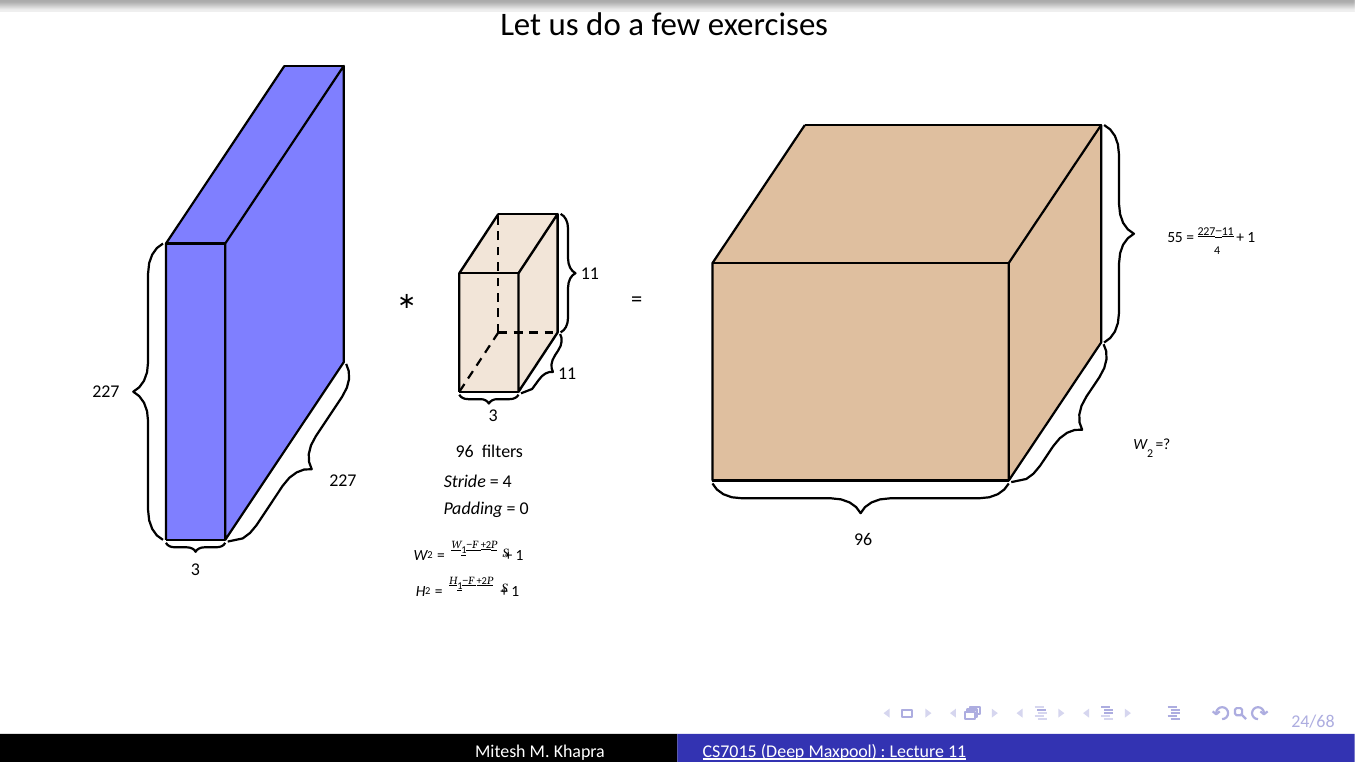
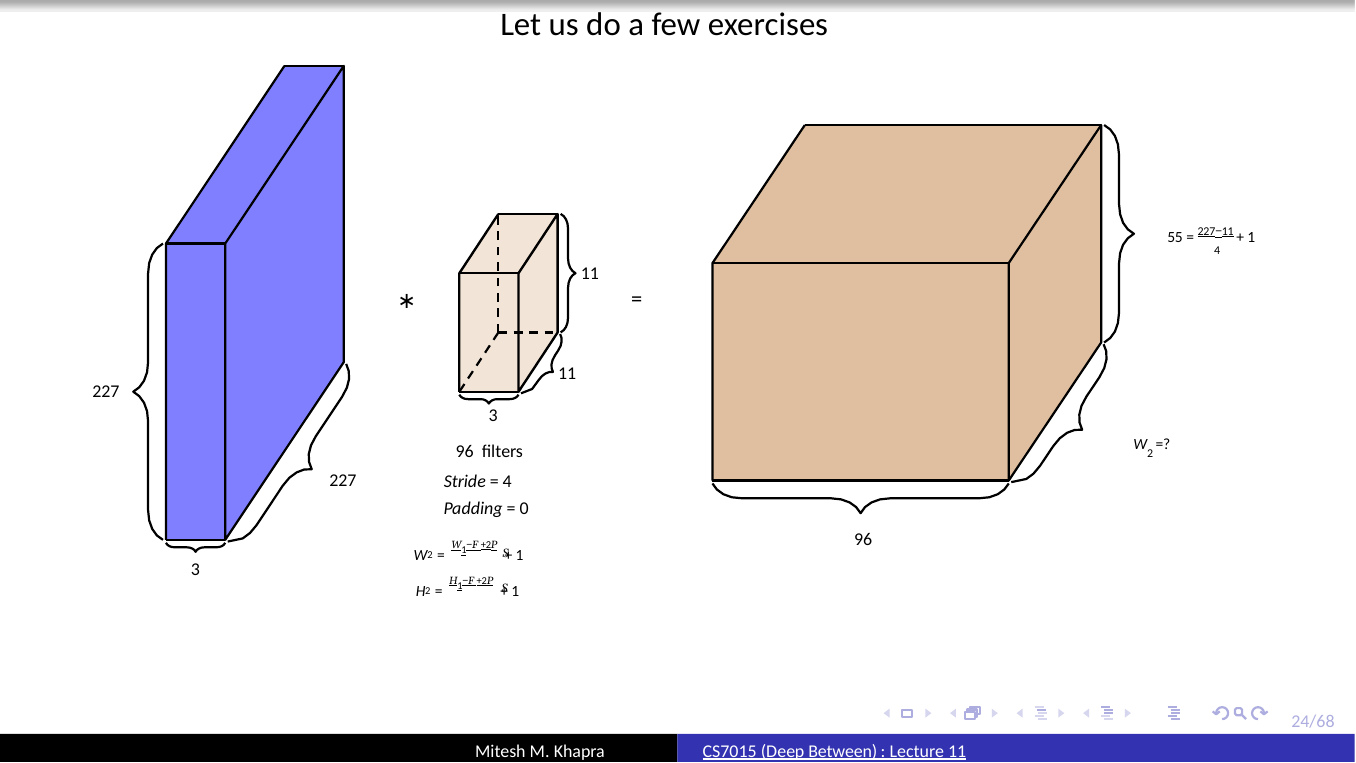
Maxpool: Maxpool -> Between
